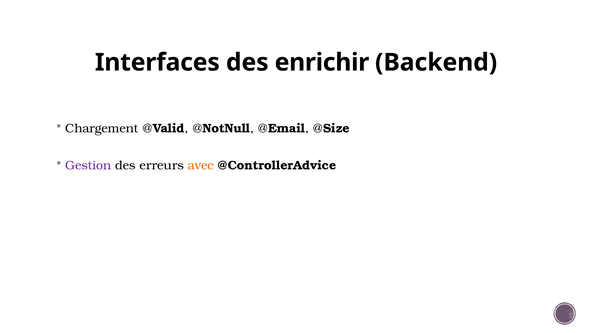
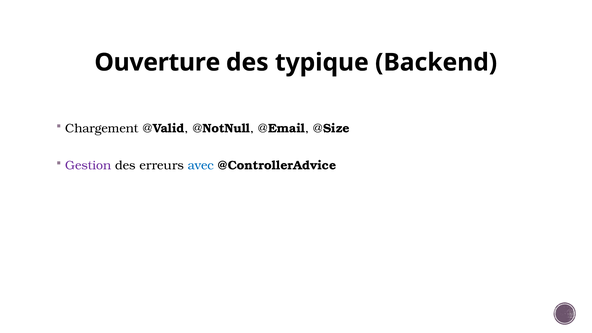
Interfaces: Interfaces -> Ouverture
enrichir: enrichir -> typique
avec colour: orange -> blue
